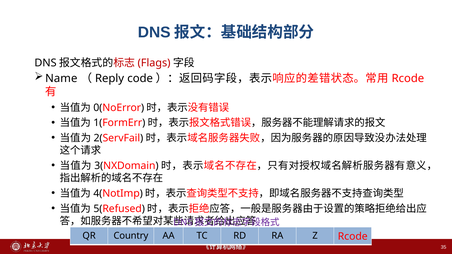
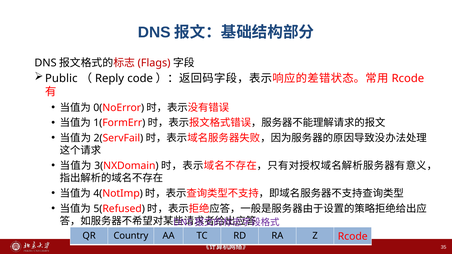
Name: Name -> Public
